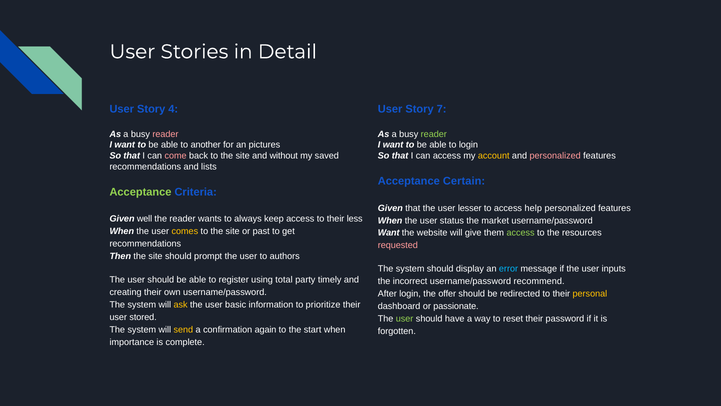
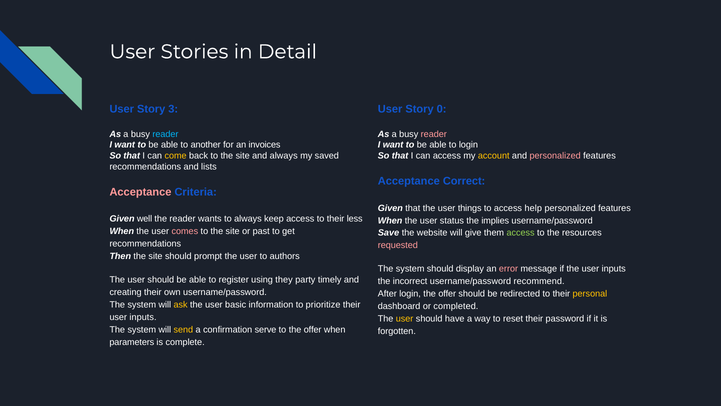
4: 4 -> 3
7: 7 -> 0
reader at (165, 134) colour: pink -> light blue
reader at (434, 134) colour: light green -> pink
pictures: pictures -> invoices
come colour: pink -> yellow
and without: without -> always
Certain: Certain -> Correct
Acceptance at (140, 192) colour: light green -> pink
lesser: lesser -> things
market: market -> implies
comes colour: yellow -> pink
Want at (389, 233): Want -> Save
error colour: light blue -> pink
total: total -> they
passionate: passionate -> completed
stored at (143, 317): stored -> inputs
user at (405, 318) colour: light green -> yellow
again: again -> serve
to the start: start -> offer
importance: importance -> parameters
